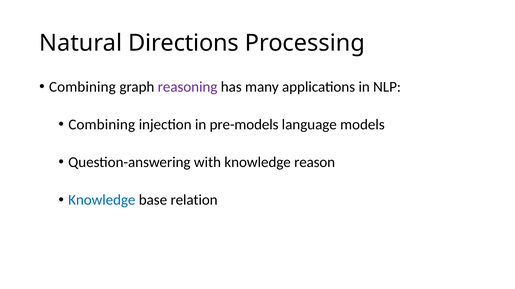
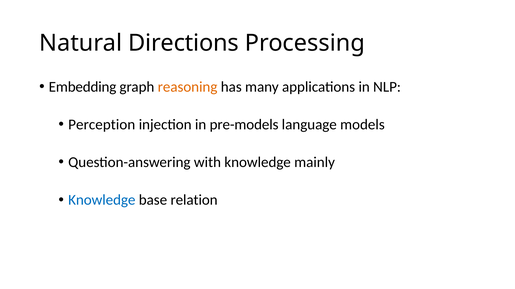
Combining at (82, 87): Combining -> Embedding
reasoning colour: purple -> orange
Combining at (102, 125): Combining -> Perception
reason: reason -> mainly
